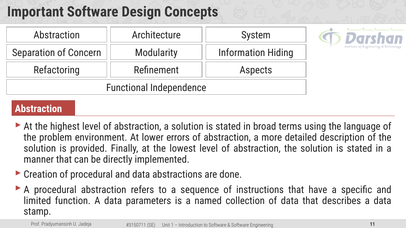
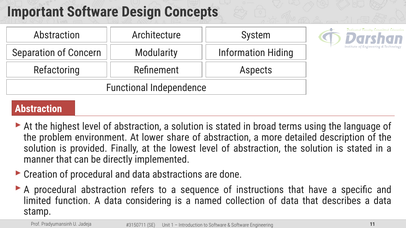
errors: errors -> share
parameters: parameters -> considering
